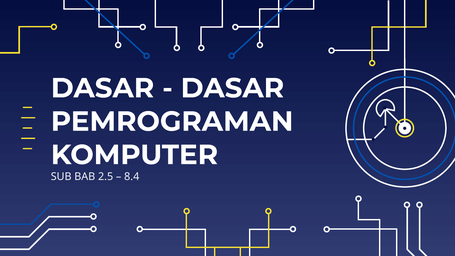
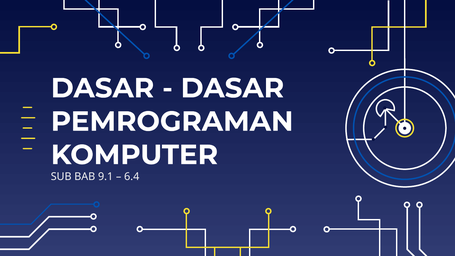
2.5: 2.5 -> 9.1
8.4: 8.4 -> 6.4
